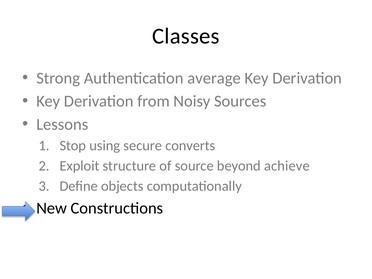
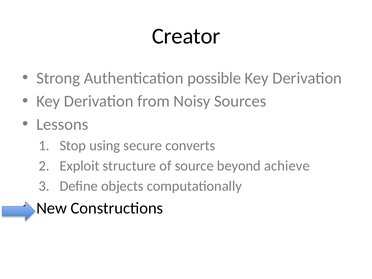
Classes: Classes -> Creator
average: average -> possible
